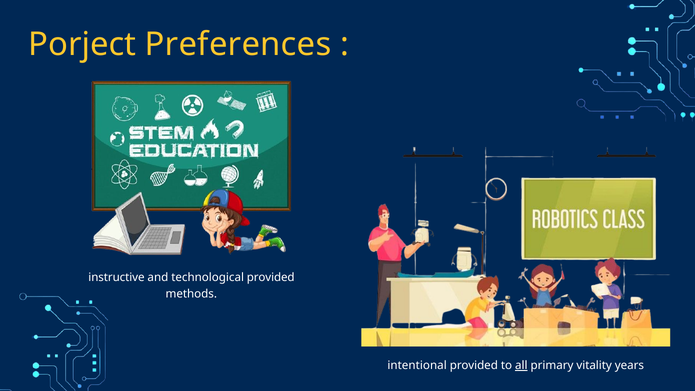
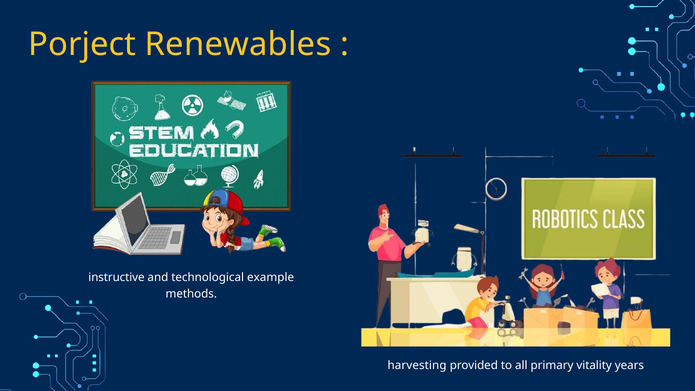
Preferences: Preferences -> Renewables
technological provided: provided -> example
intentional: intentional -> harvesting
all underline: present -> none
